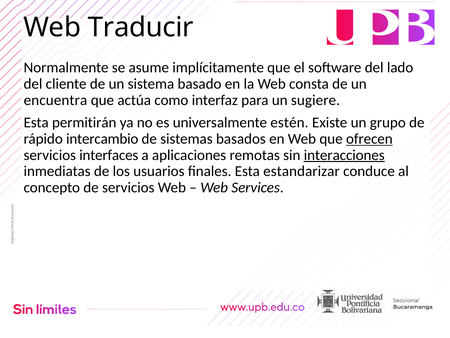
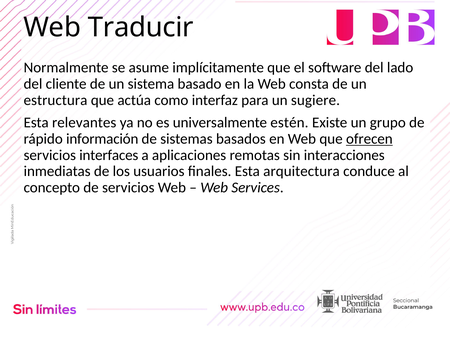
encuentra: encuentra -> estructura
permitirán: permitirán -> relevantes
intercambio: intercambio -> información
interacciones underline: present -> none
estandarizar: estandarizar -> arquitectura
